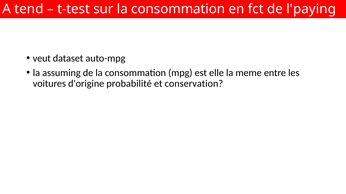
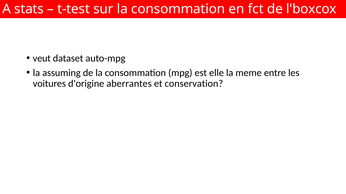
tend: tend -> stats
l'paying: l'paying -> l'boxcox
probabilité: probabilité -> aberrantes
